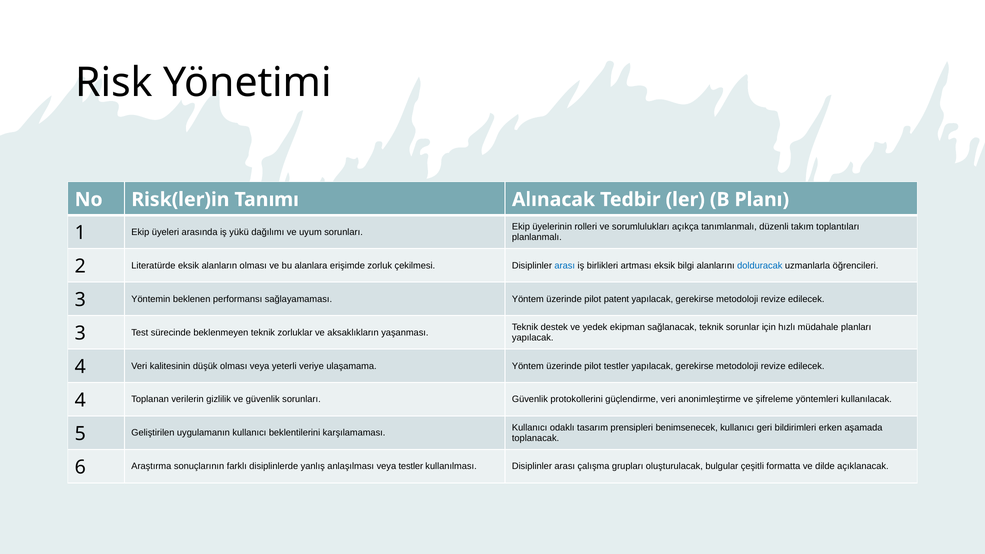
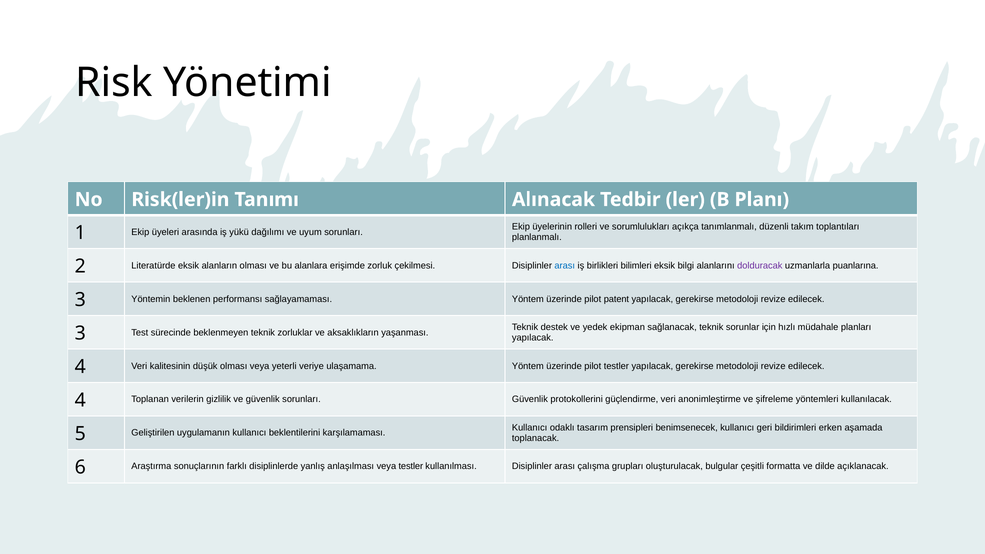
artması: artması -> bilimleri
dolduracak colour: blue -> purple
öğrencileri: öğrencileri -> puanlarına
